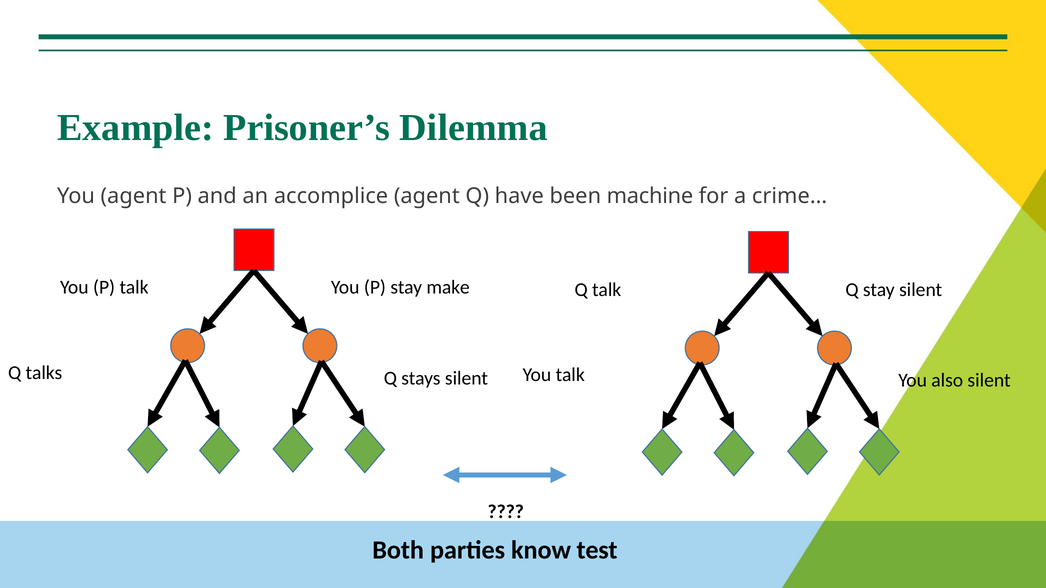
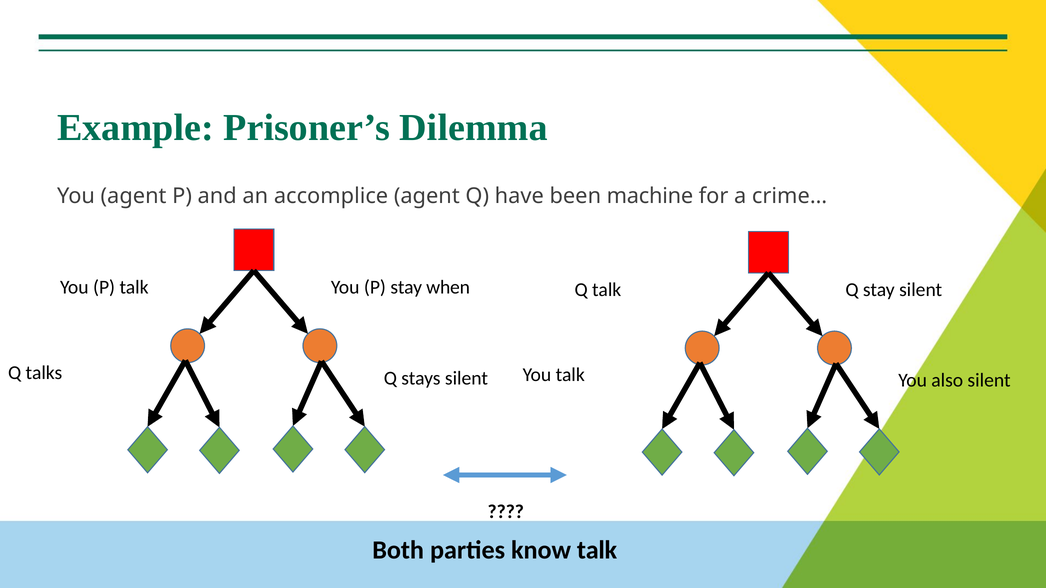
make: make -> when
know test: test -> talk
